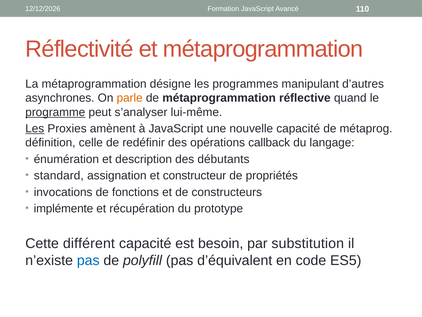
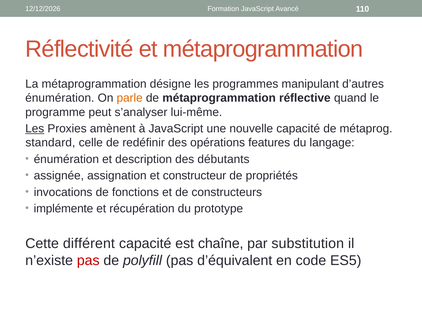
asynchrones at (60, 98): asynchrones -> énumération
programme underline: present -> none
définition: définition -> standard
callback: callback -> features
standard: standard -> assignée
besoin: besoin -> chaîne
pas at (88, 260) colour: blue -> red
